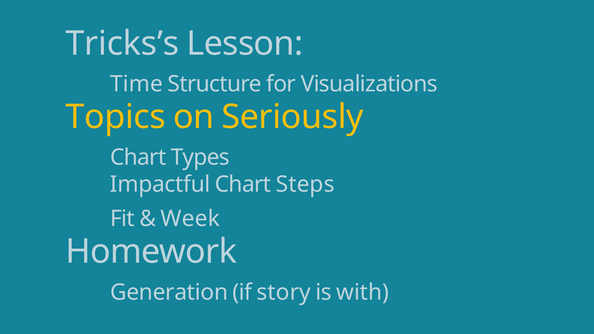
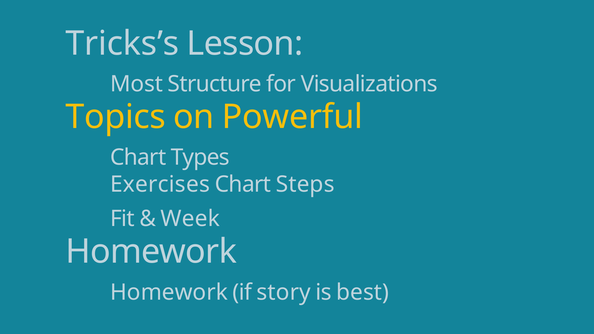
Time: Time -> Most
Seriously: Seriously -> Powerful
Impactful: Impactful -> Exercises
Generation at (169, 292): Generation -> Homework
with: with -> best
